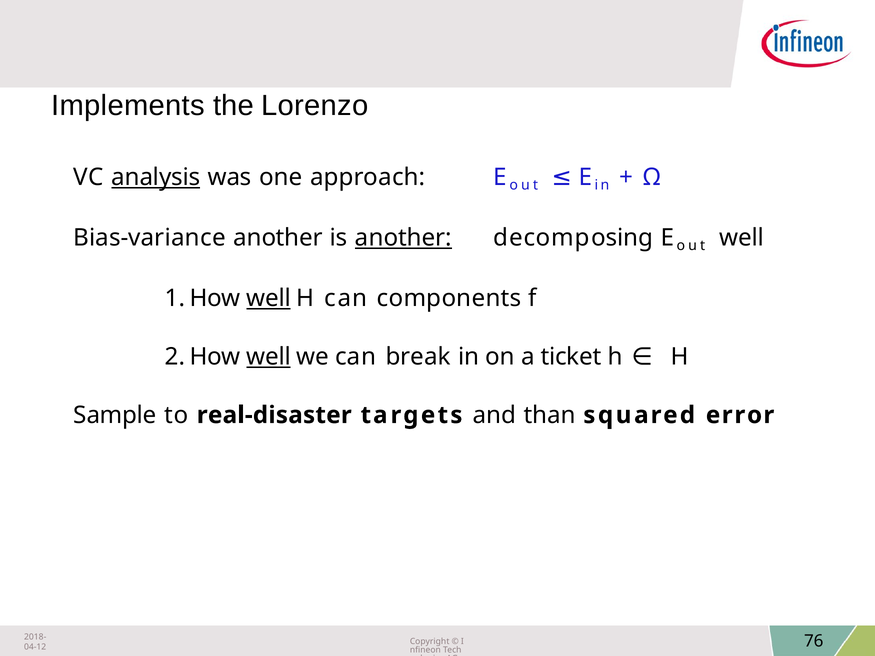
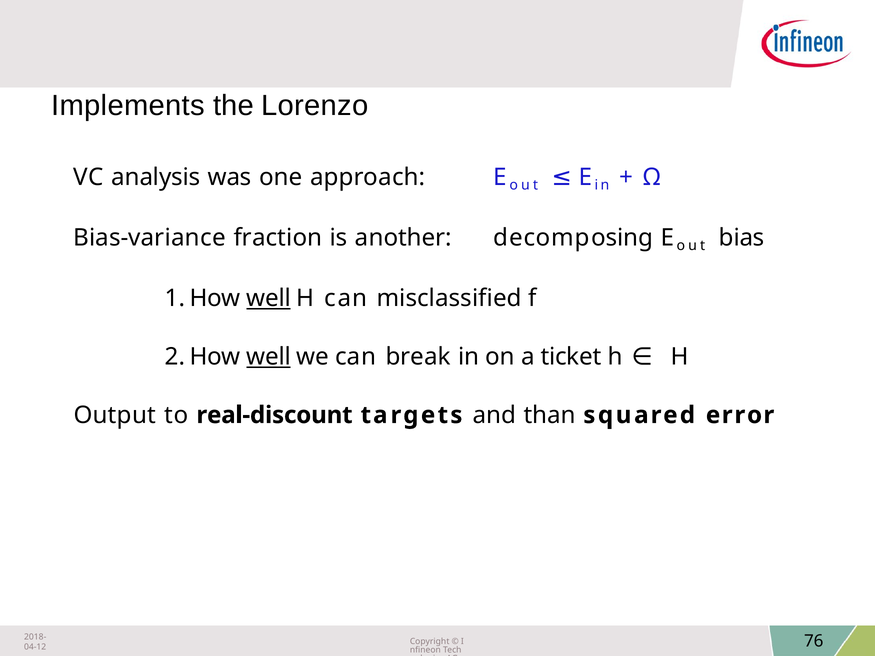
analysis underline: present -> none
Bias-variance another: another -> fraction
another at (403, 238) underline: present -> none
well at (742, 238): well -> bias
components: components -> misclassified
Sample: Sample -> Output
real-disaster: real-disaster -> real-discount
